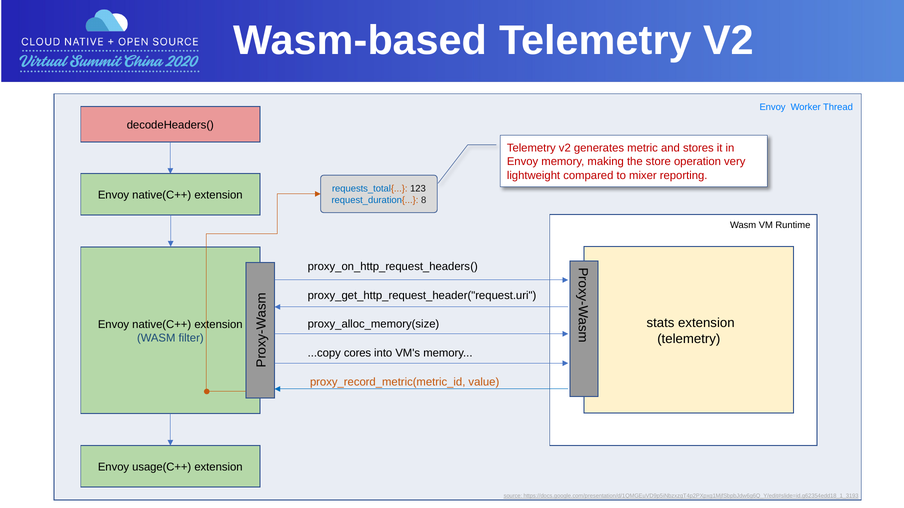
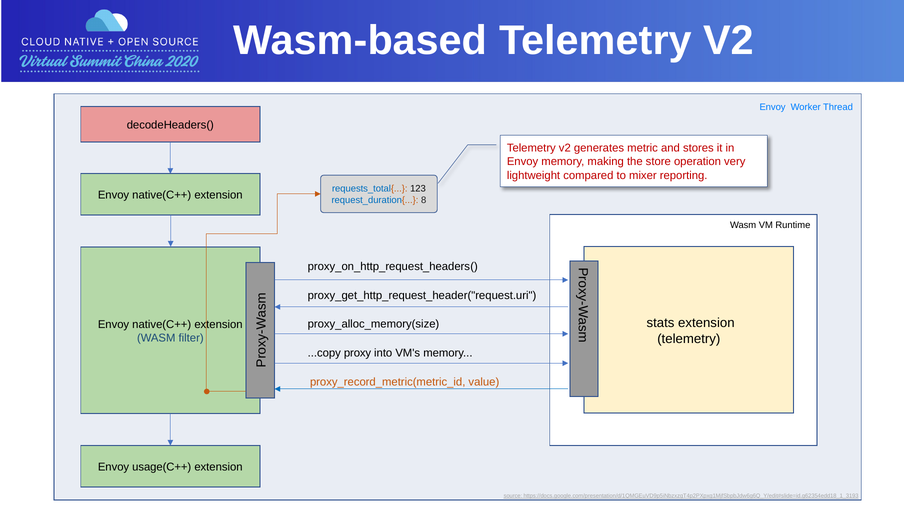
cores: cores -> proxy
